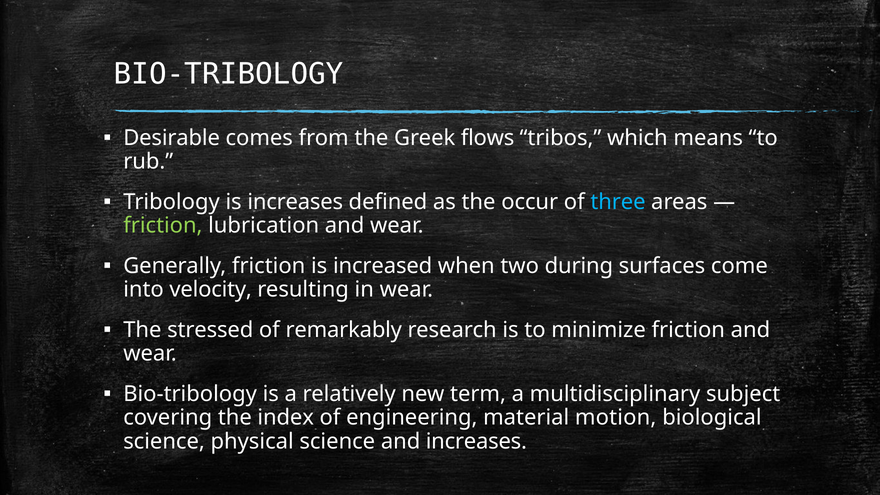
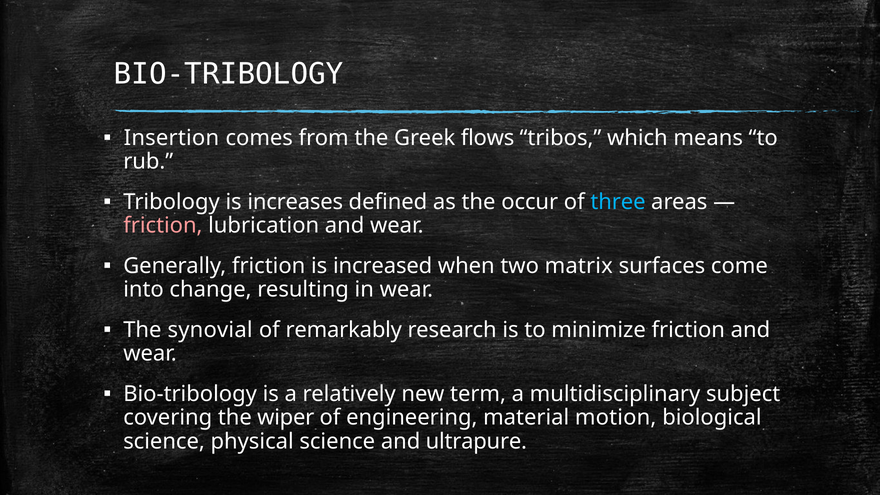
Desirable: Desirable -> Insertion
friction at (163, 226) colour: light green -> pink
during: during -> matrix
velocity: velocity -> change
stressed: stressed -> synovial
index: index -> wiper
and increases: increases -> ultrapure
